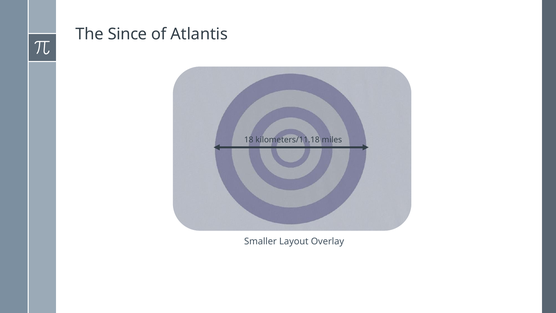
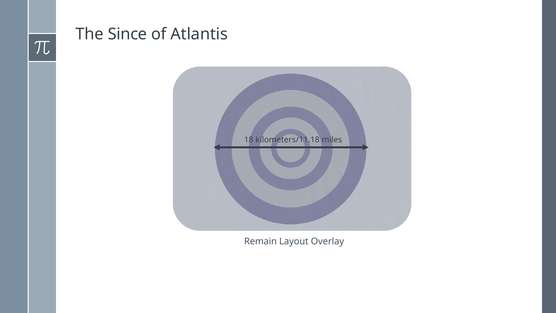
Smaller: Smaller -> Remain
